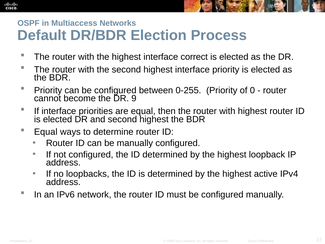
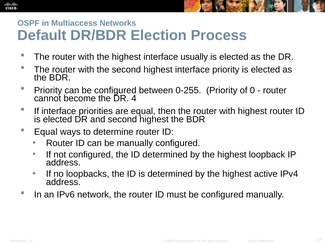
correct: correct -> usually
9: 9 -> 4
